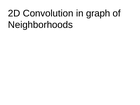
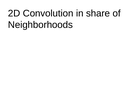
graph: graph -> share
